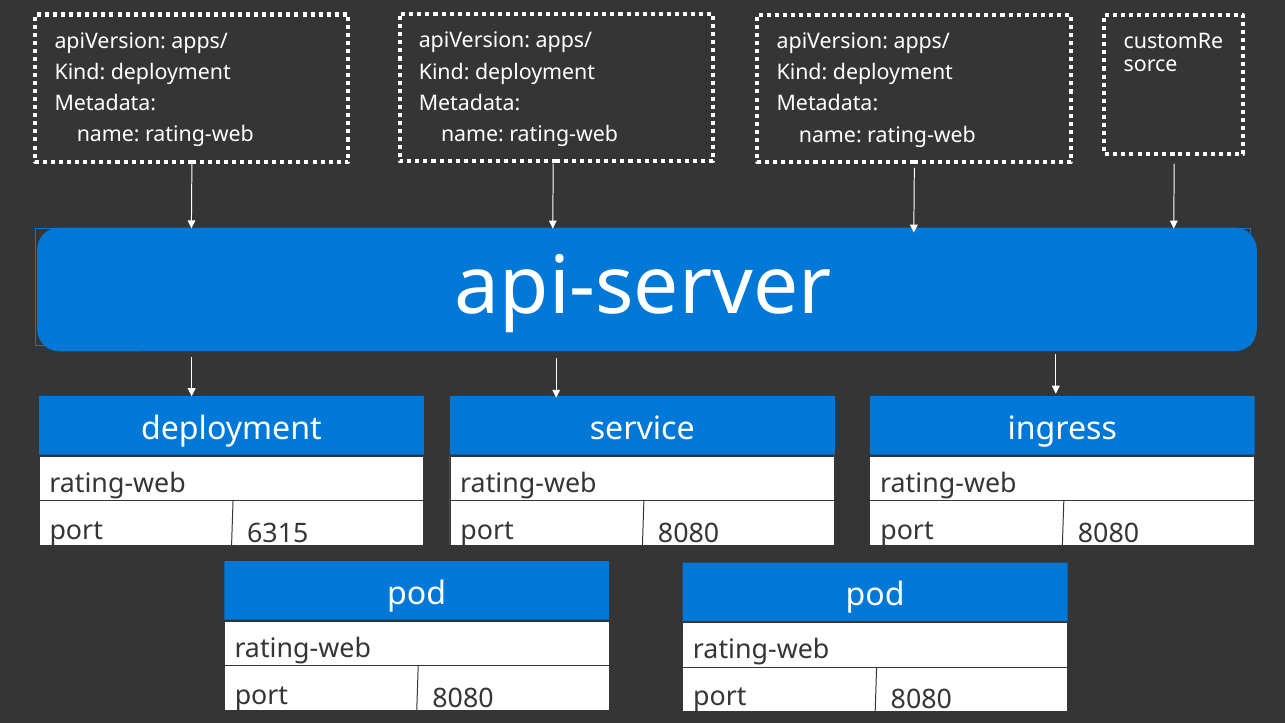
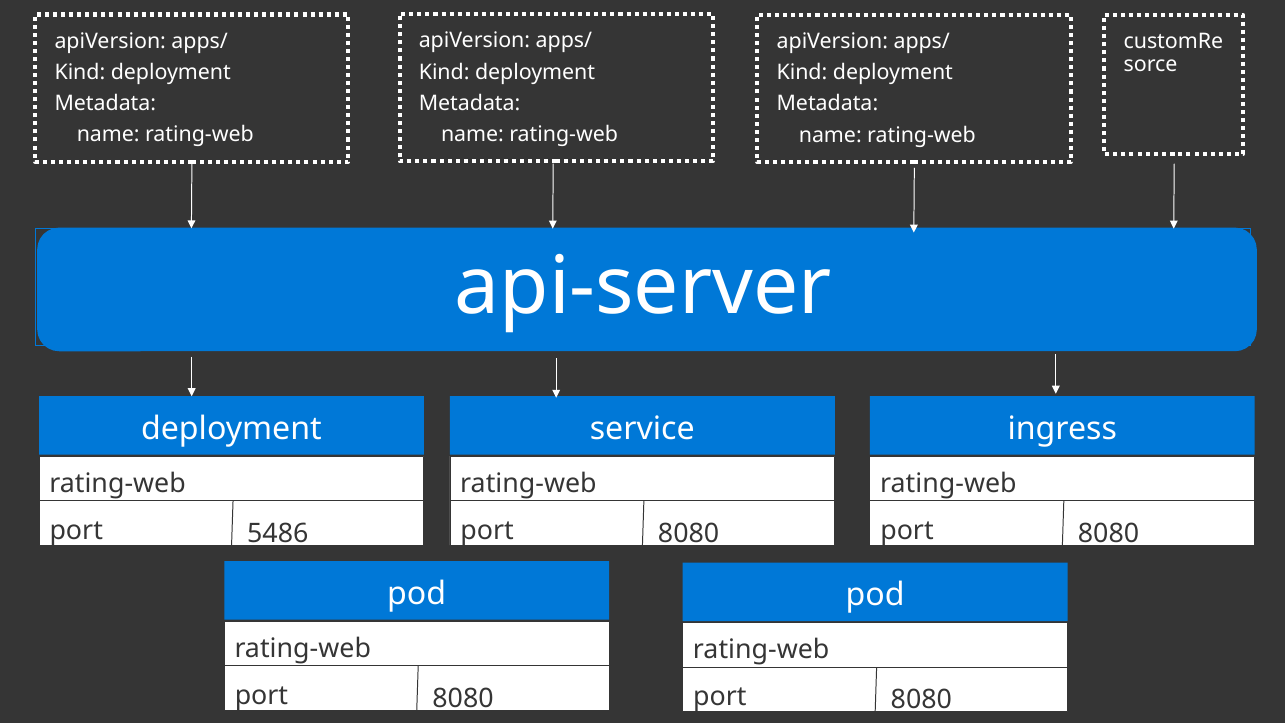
6315: 6315 -> 5486
